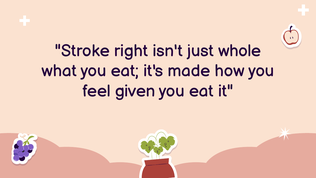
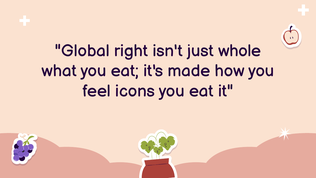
Stroke: Stroke -> Global
given: given -> icons
